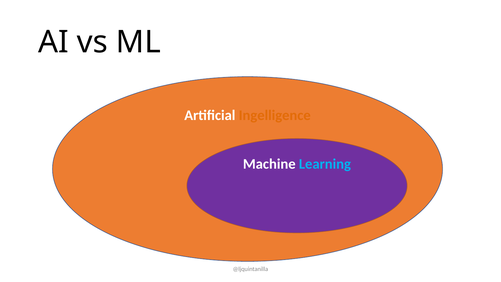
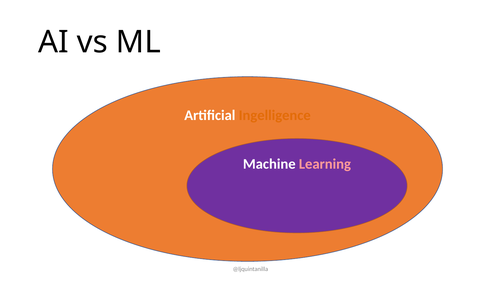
Learning colour: light blue -> pink
